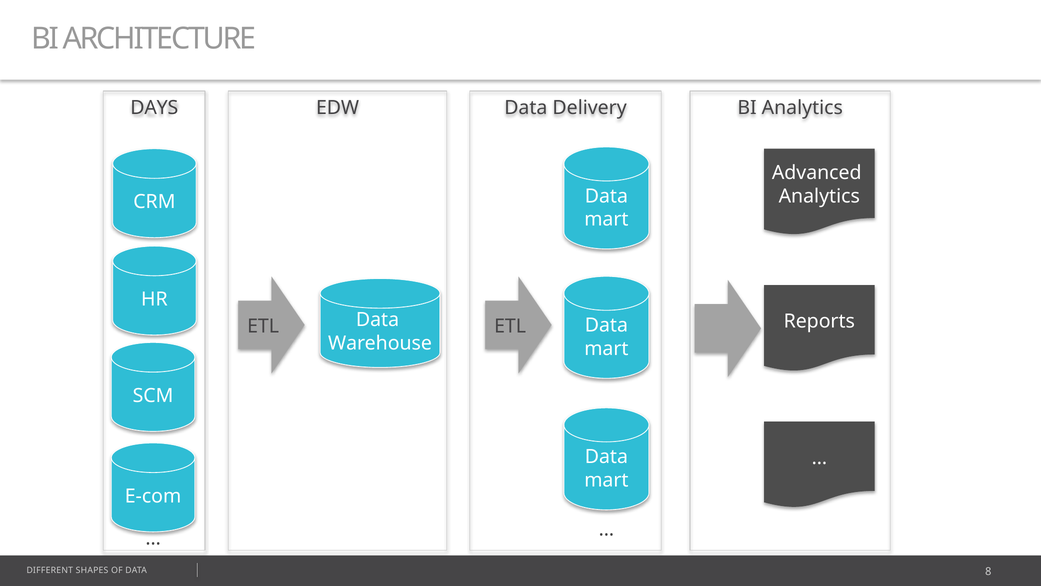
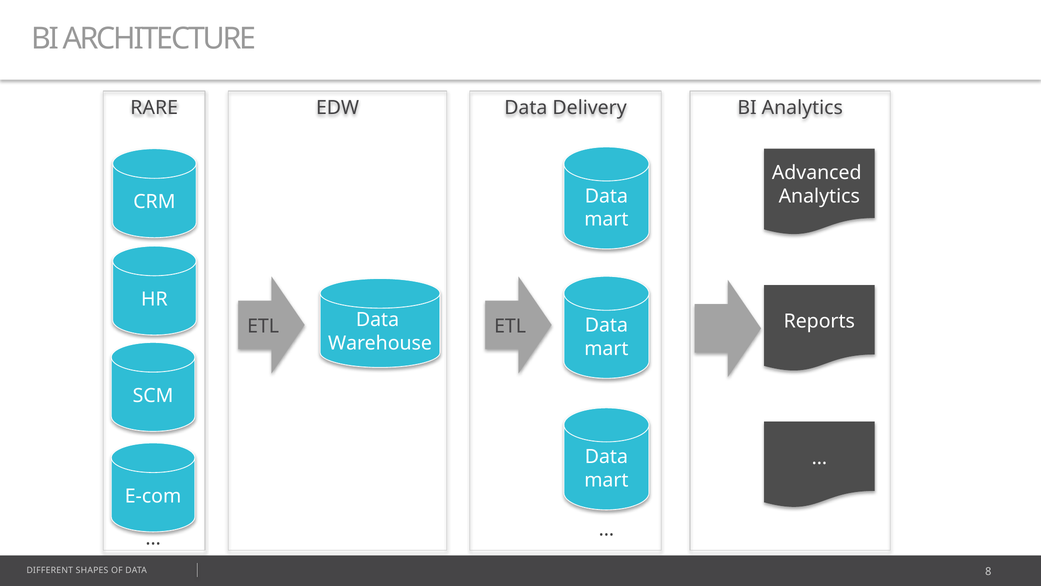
DAYS: DAYS -> RARE
